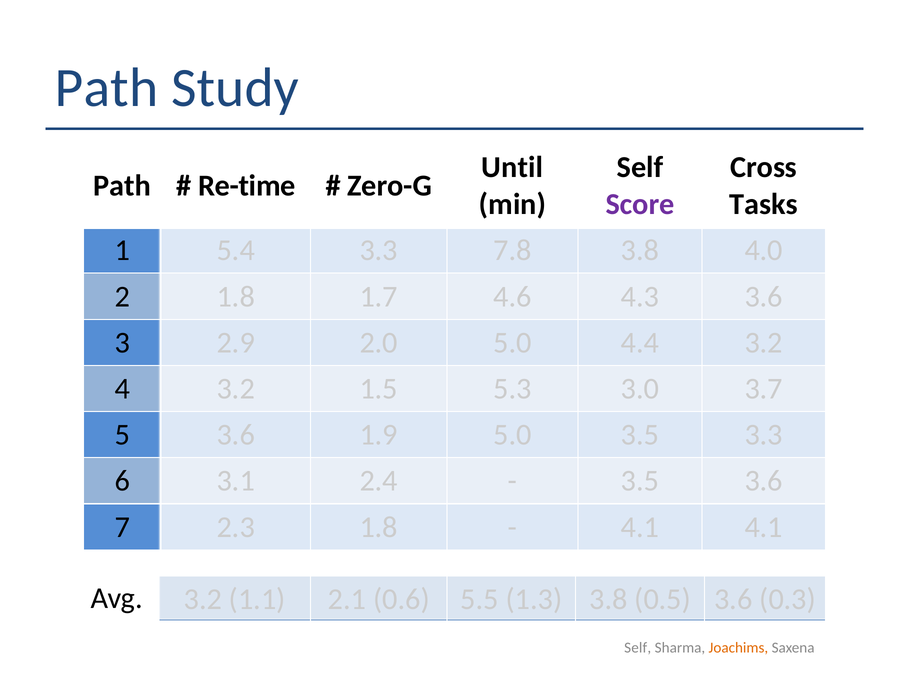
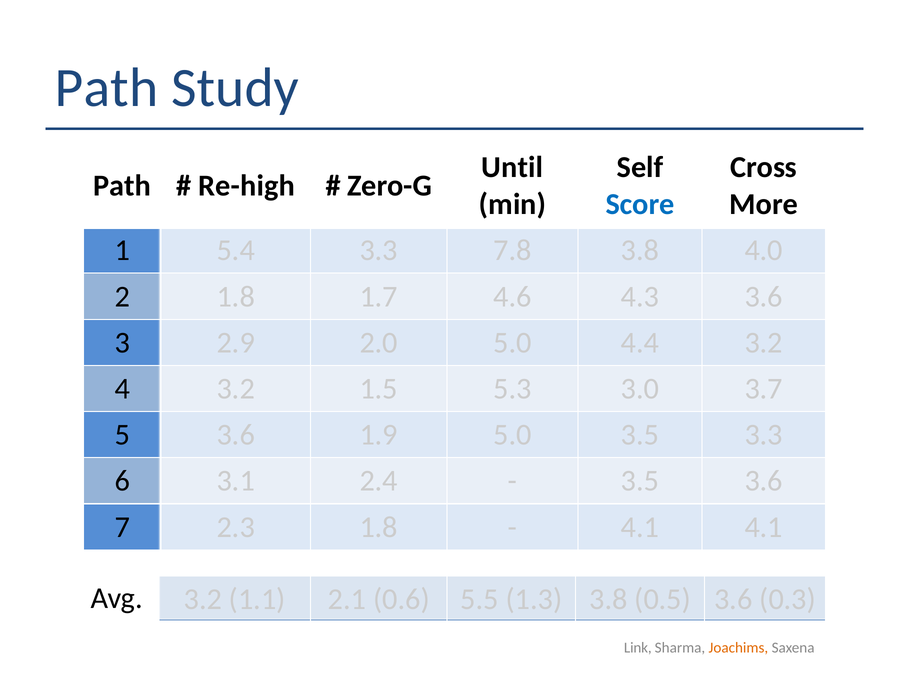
Re-time: Re-time -> Re-high
Score colour: purple -> blue
Tasks: Tasks -> More
Self at (638, 648): Self -> Link
